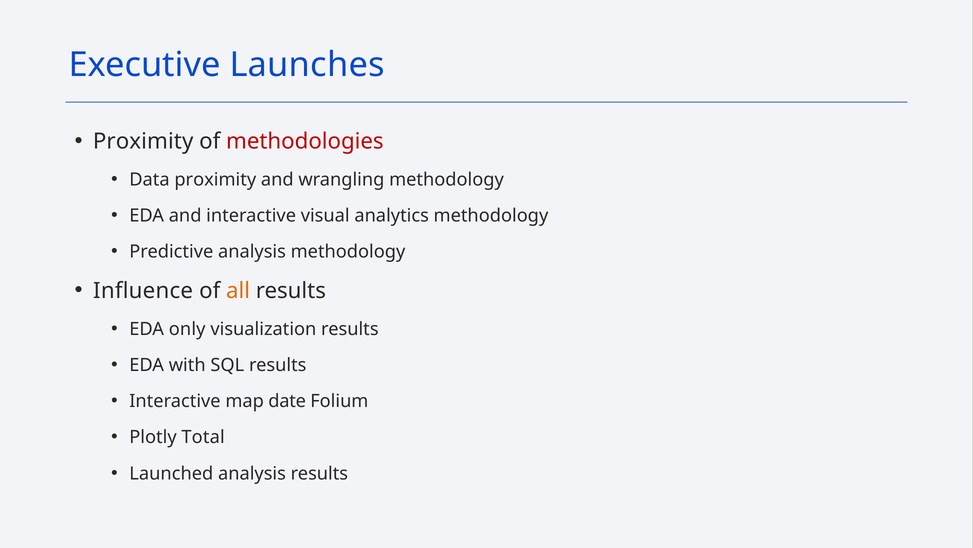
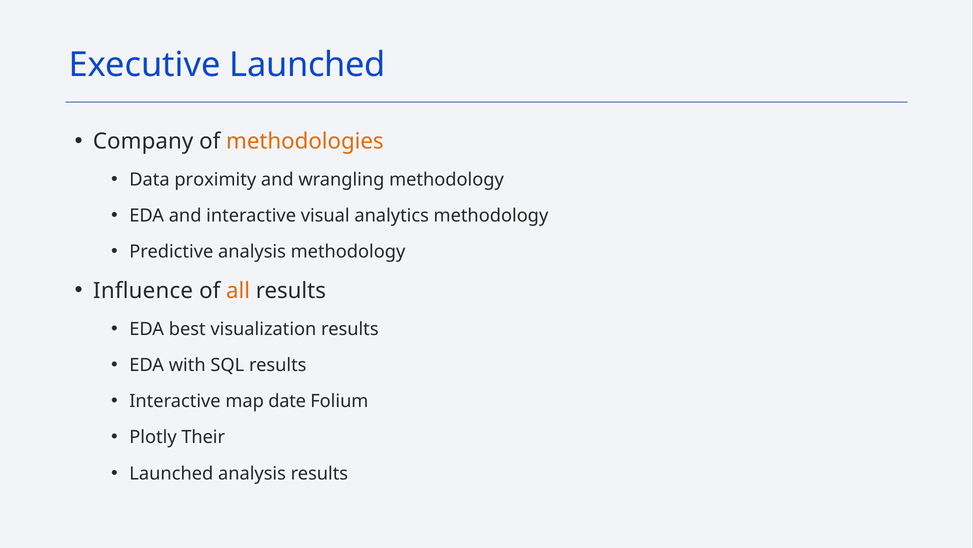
Executive Launches: Launches -> Launched
Proximity at (143, 141): Proximity -> Company
methodologies colour: red -> orange
only: only -> best
Total: Total -> Their
